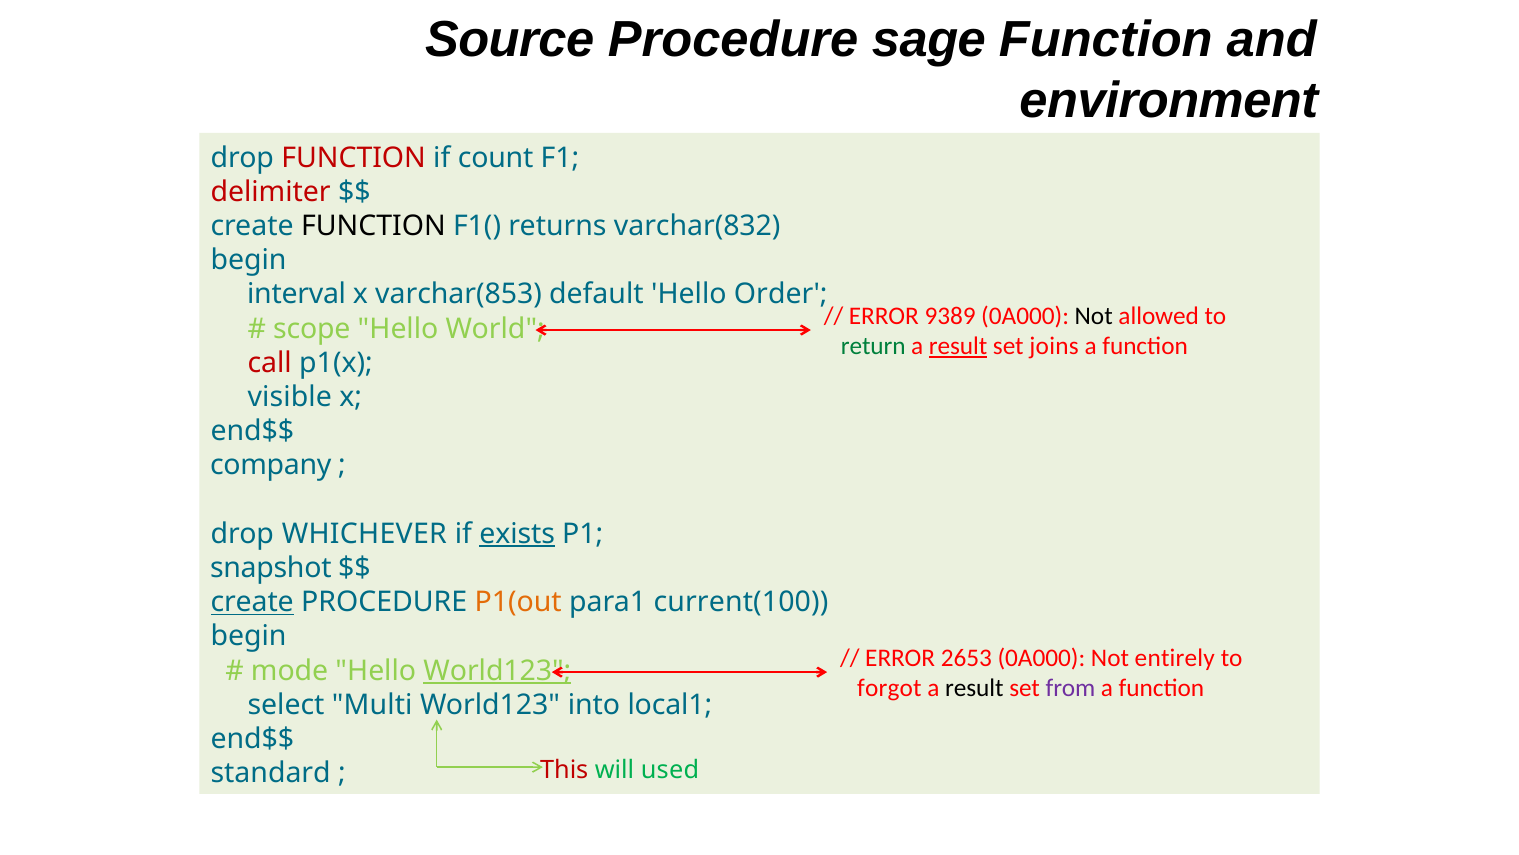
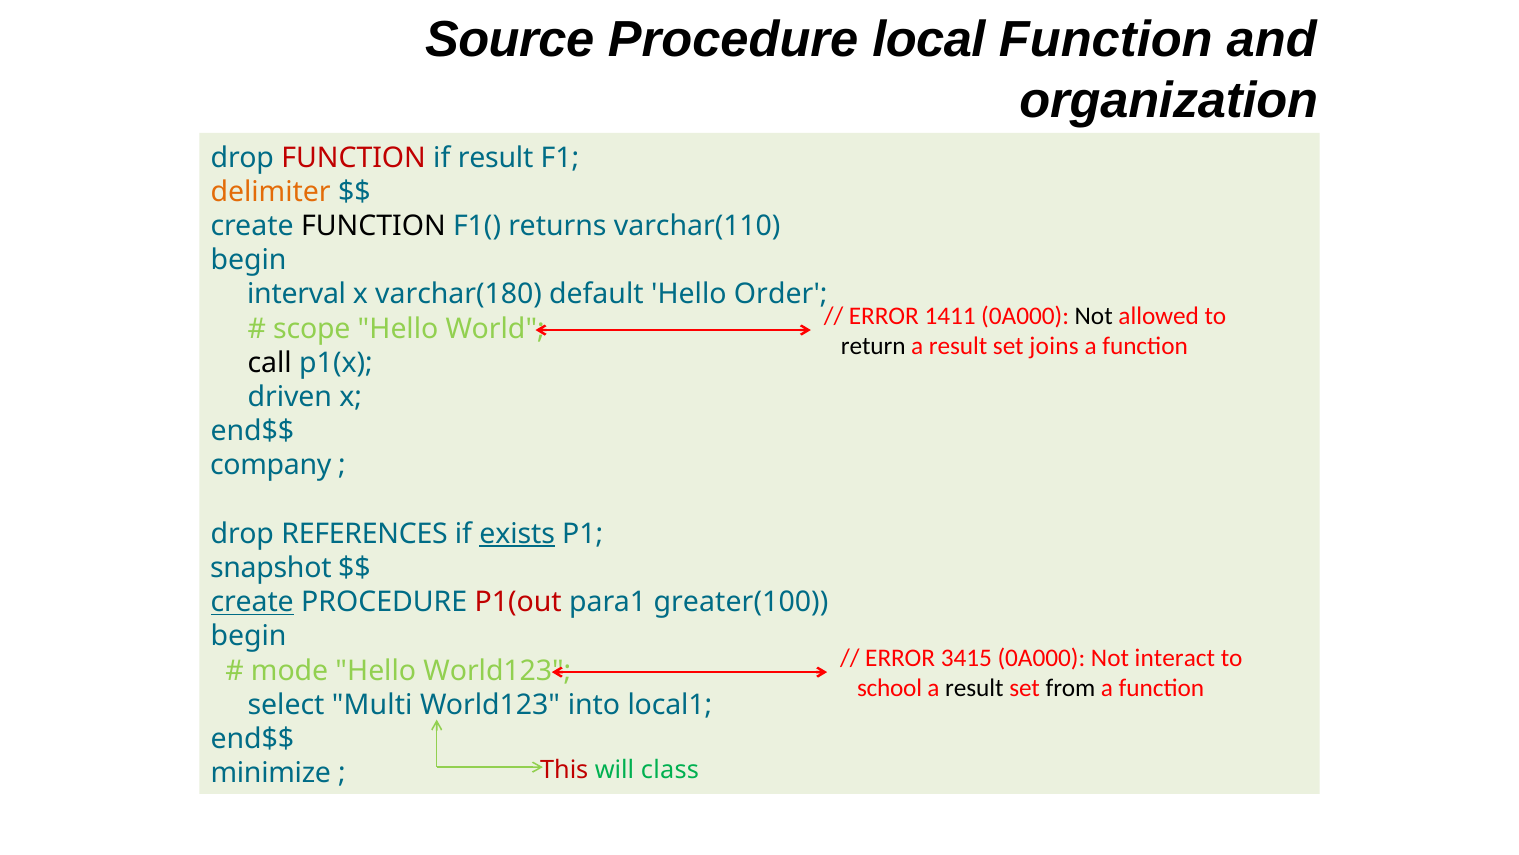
sage: sage -> local
environment: environment -> organization
if count: count -> result
delimiter colour: red -> orange
varchar(832: varchar(832 -> varchar(110
varchar(853: varchar(853 -> varchar(180
9389: 9389 -> 1411
return colour: green -> black
result at (958, 346) underline: present -> none
call colour: red -> black
visible: visible -> driven
WHICHEVER: WHICHEVER -> REFERENCES
P1(out colour: orange -> red
current(100: current(100 -> greater(100
2653: 2653 -> 3415
entirely: entirely -> interact
World123 at (497, 670) underline: present -> none
forgot: forgot -> school
from colour: purple -> black
used: used -> class
standard: standard -> minimize
